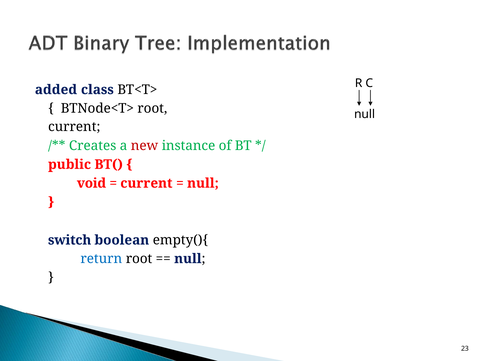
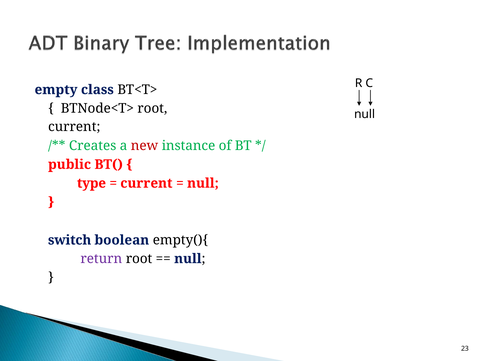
added: added -> empty
void: void -> type
return colour: blue -> purple
